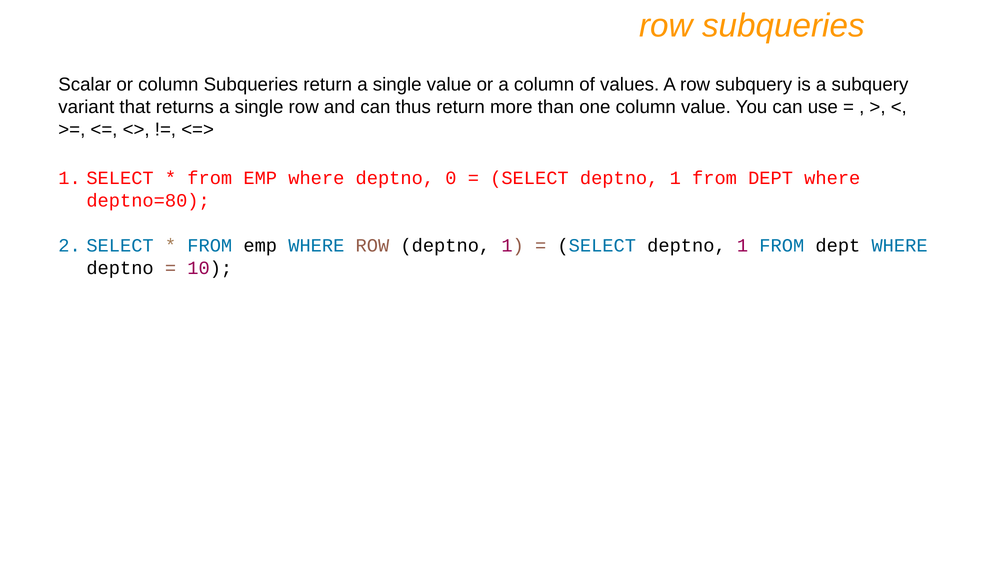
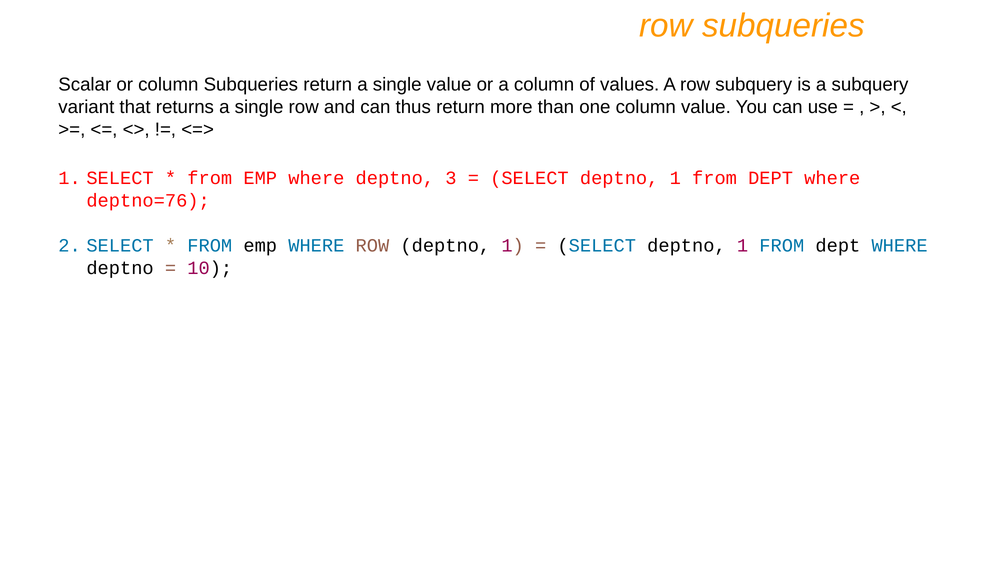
0: 0 -> 3
deptno=80: deptno=80 -> deptno=76
